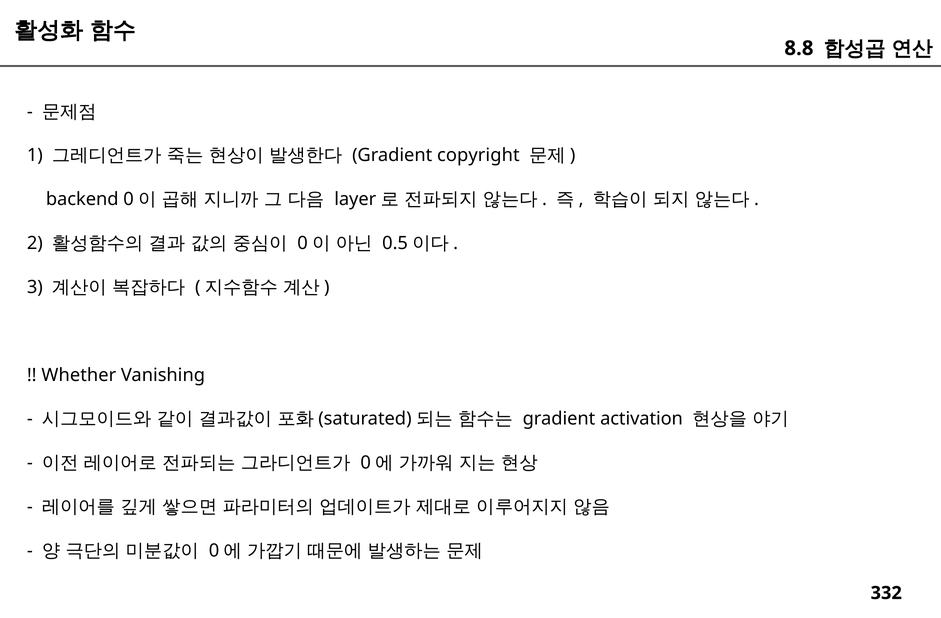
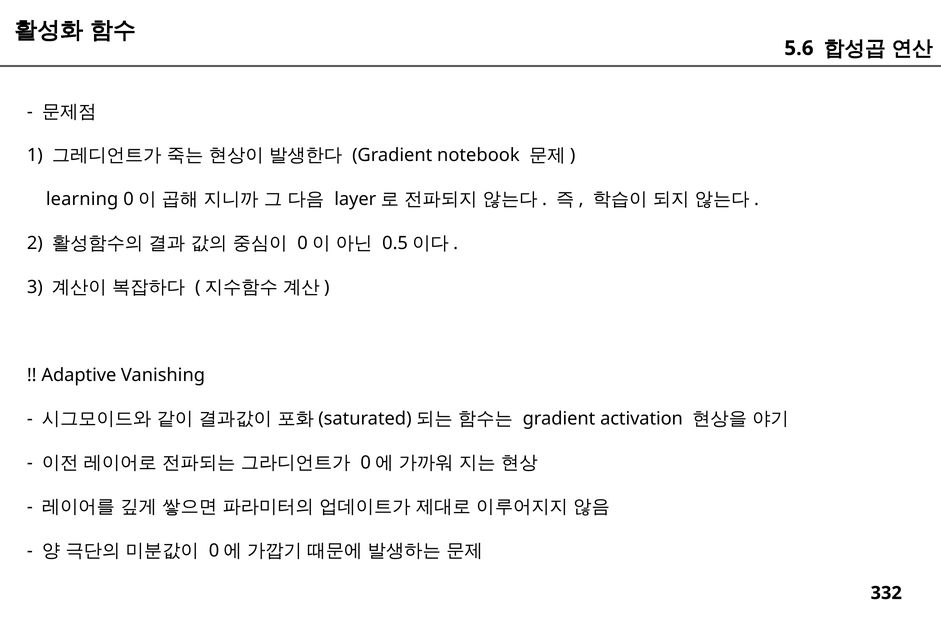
8.8: 8.8 -> 5.6
copyright: copyright -> notebook
backend: backend -> learning
Whether: Whether -> Adaptive
